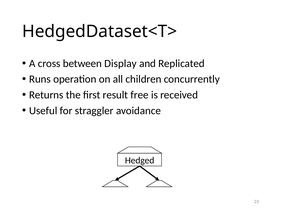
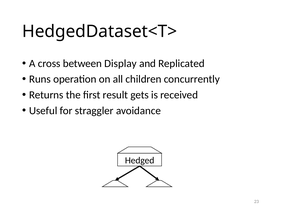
free: free -> gets
